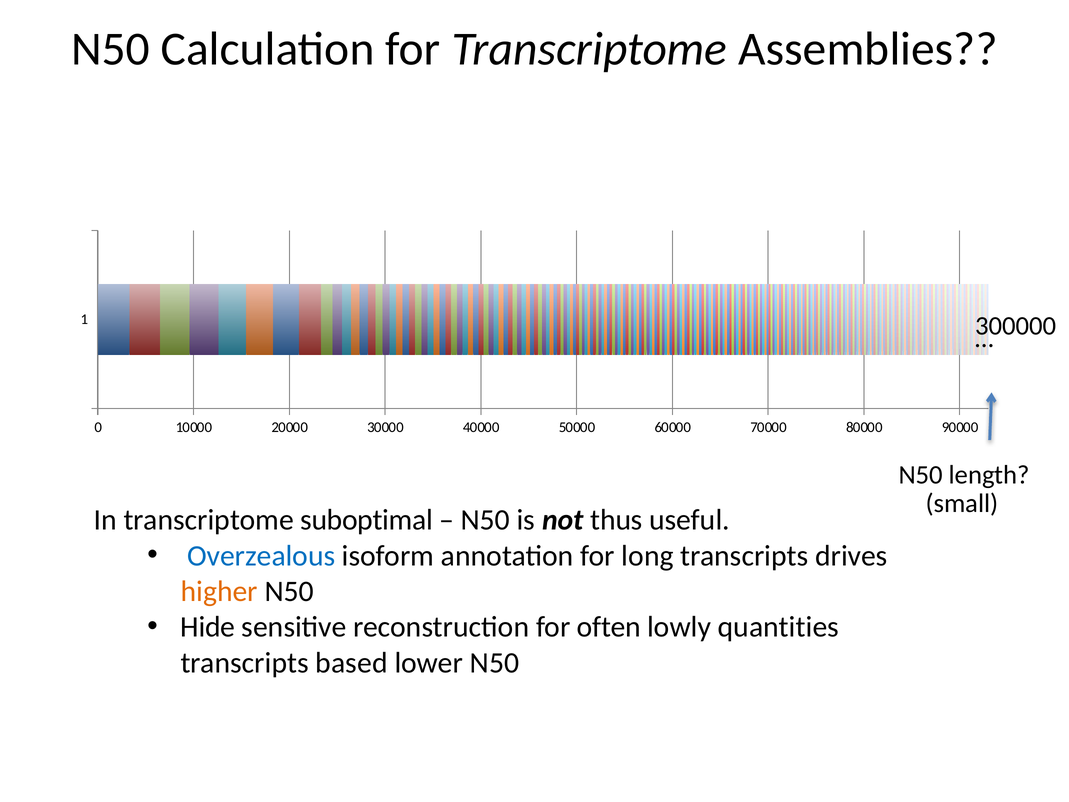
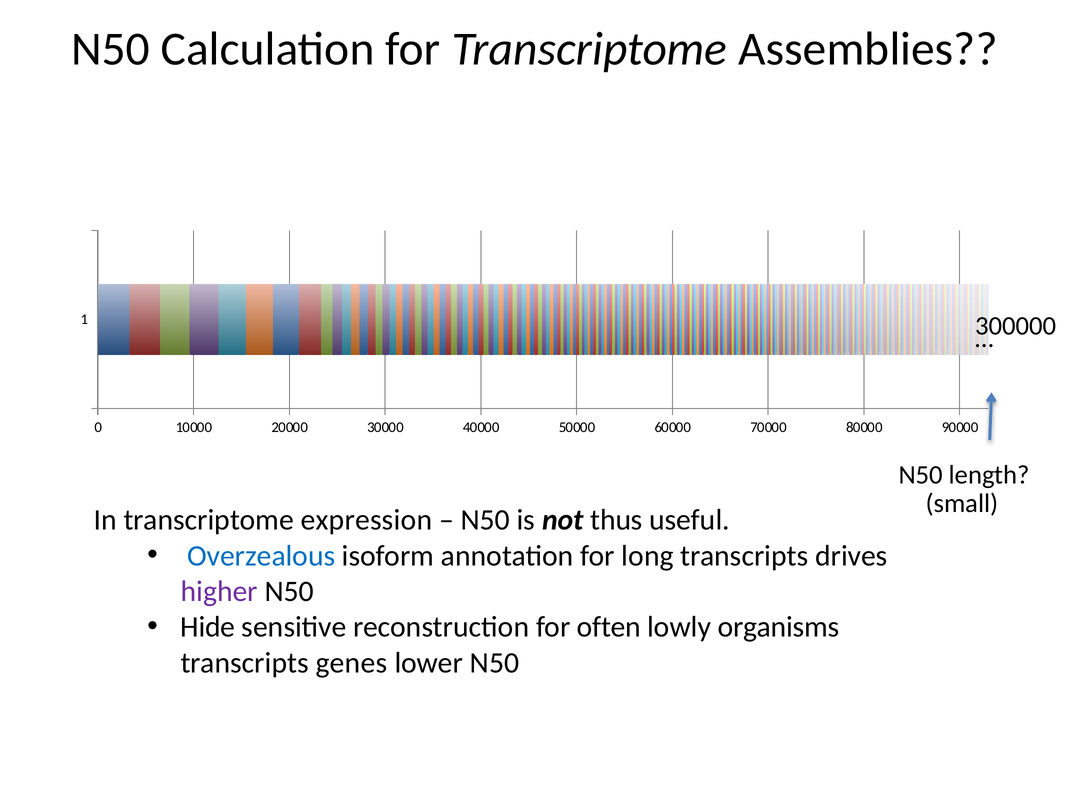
suboptimal: suboptimal -> expression
higher colour: orange -> purple
quantities: quantities -> organisms
based: based -> genes
